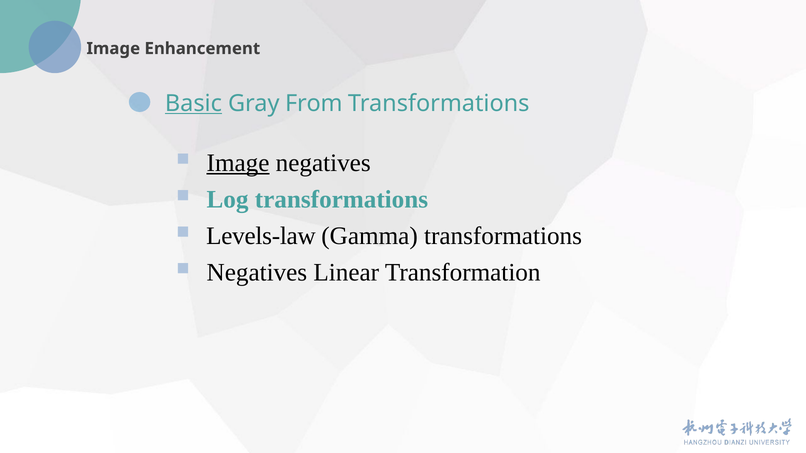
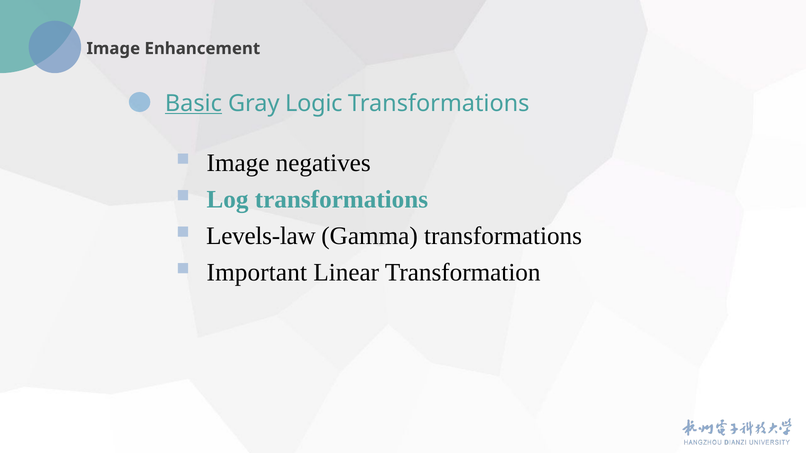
From: From -> Logic
Image at (238, 163) underline: present -> none
Negatives at (257, 273): Negatives -> Important
